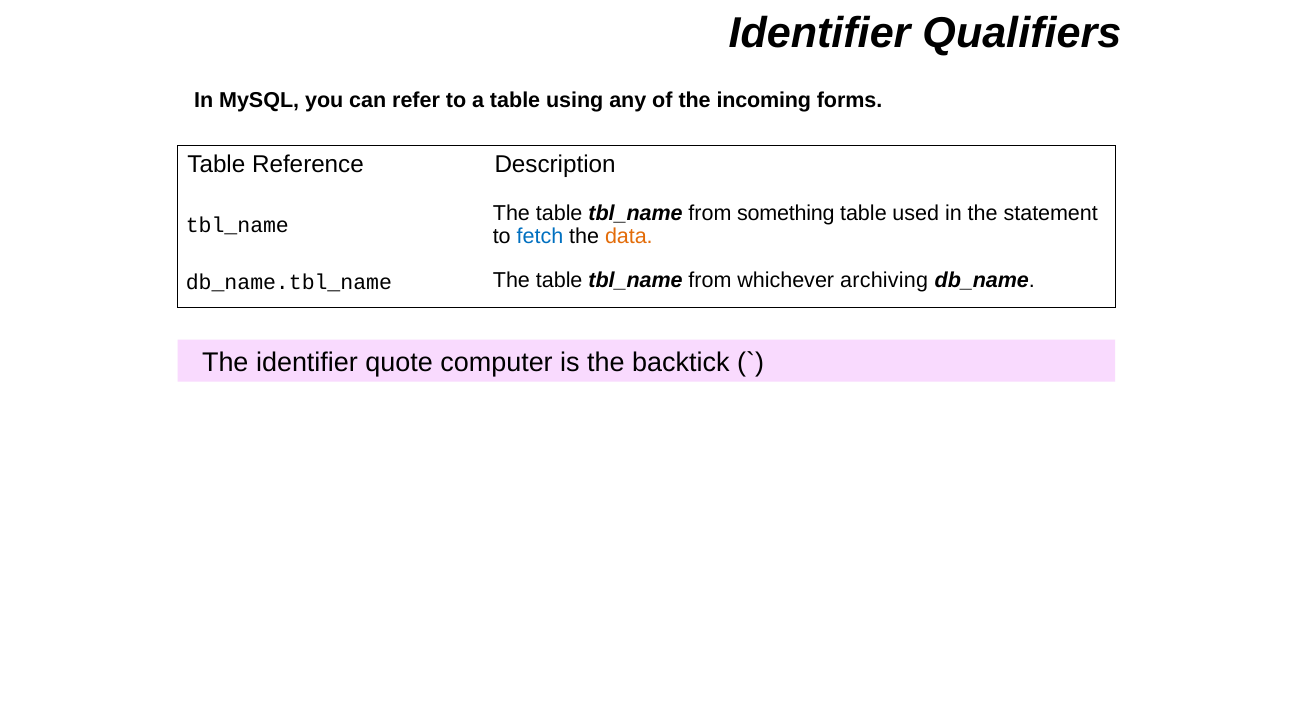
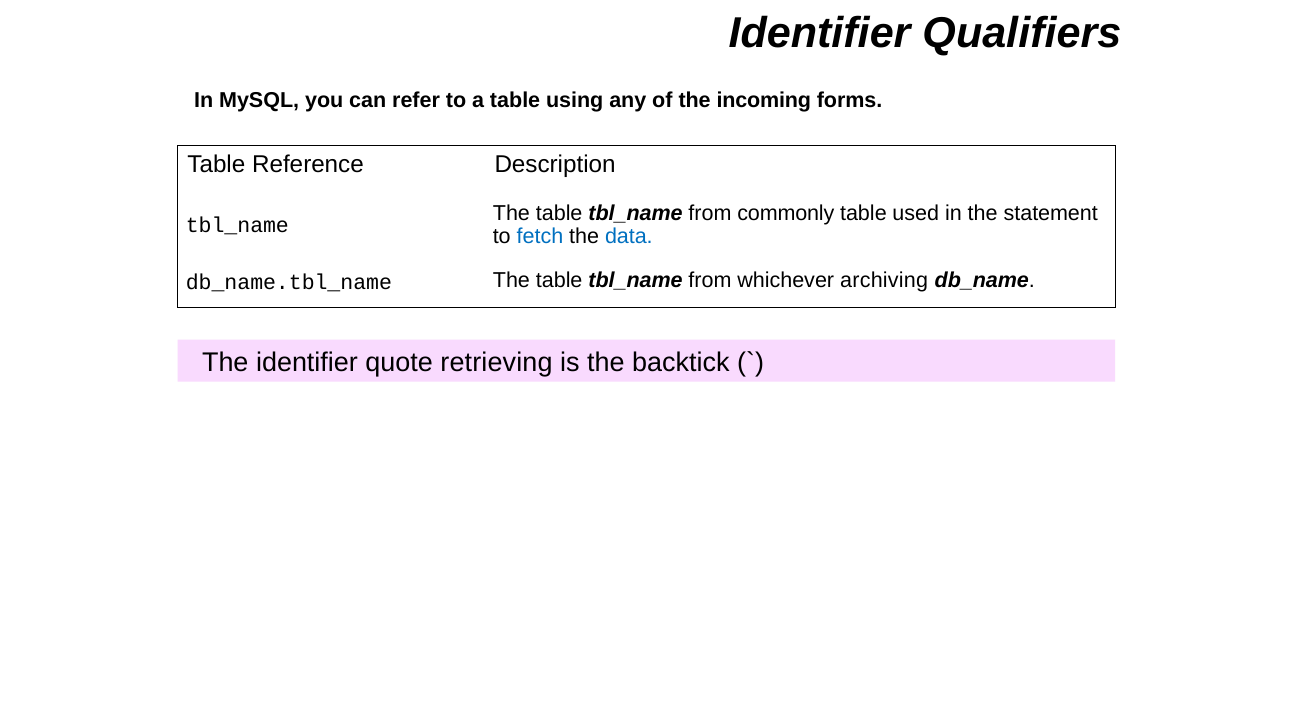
something: something -> commonly
data colour: orange -> blue
computer: computer -> retrieving
